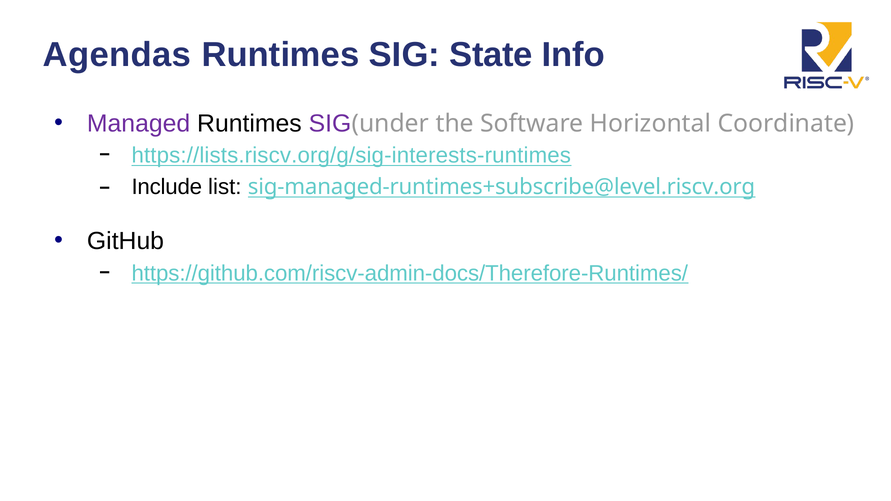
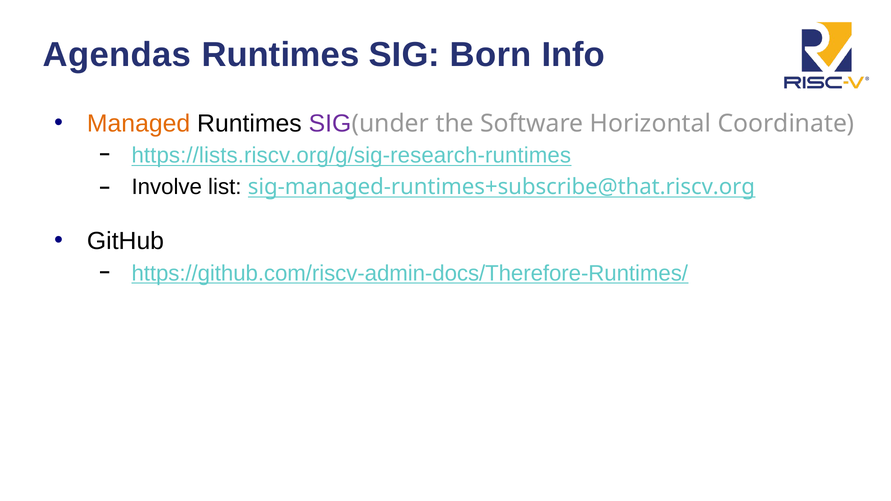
State: State -> Born
Managed colour: purple -> orange
https://lists.riscv.org/g/sig-interests-runtimes: https://lists.riscv.org/g/sig-interests-runtimes -> https://lists.riscv.org/g/sig-research-runtimes
Include: Include -> Involve
sig-managed-runtimes+subscribe@level.riscv.org: sig-managed-runtimes+subscribe@level.riscv.org -> sig-managed-runtimes+subscribe@that.riscv.org
